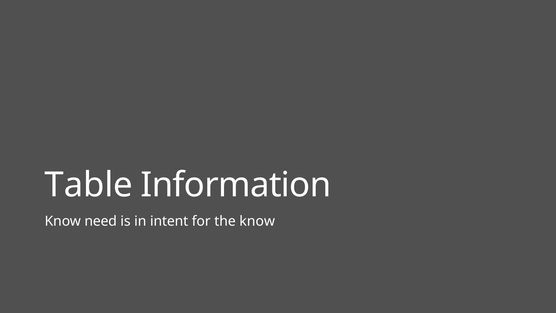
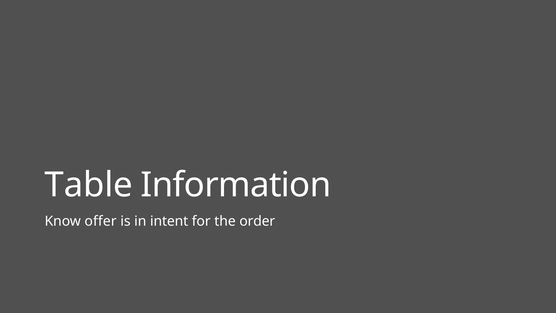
need: need -> offer
the know: know -> order
